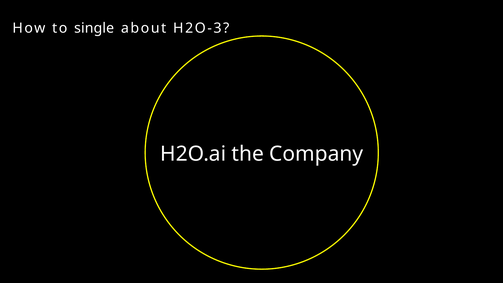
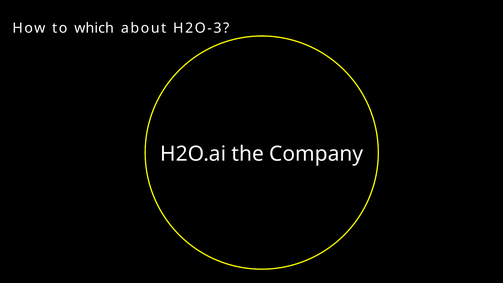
single: single -> which
